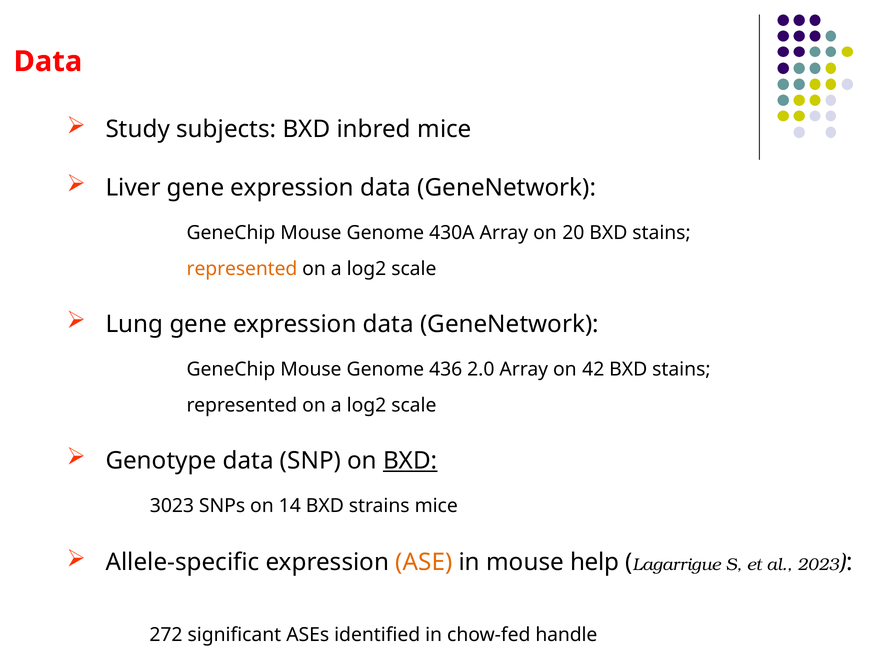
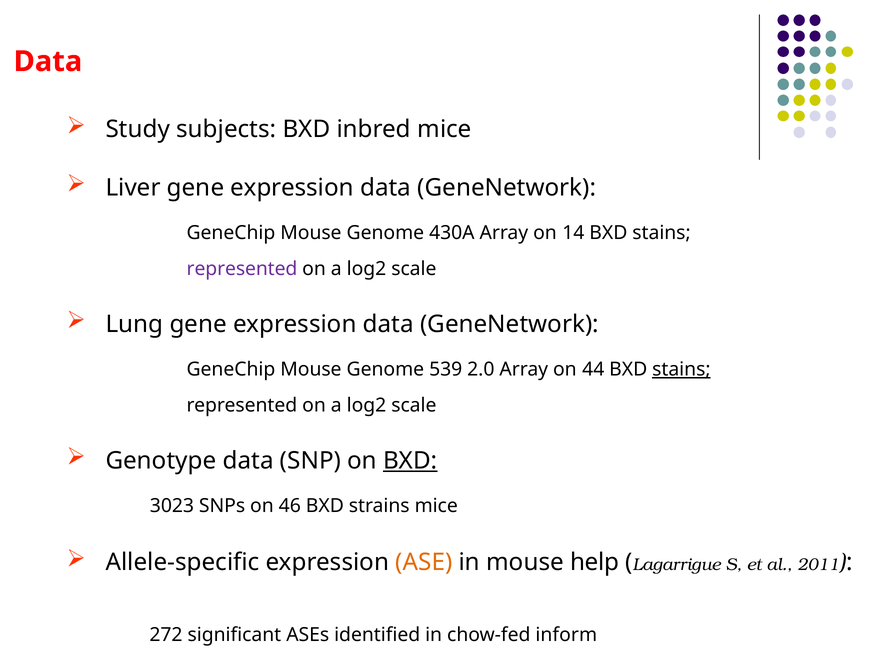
20: 20 -> 14
represented at (242, 269) colour: orange -> purple
436: 436 -> 539
42: 42 -> 44
stains at (681, 369) underline: none -> present
14: 14 -> 46
2023: 2023 -> 2011
handle: handle -> inform
